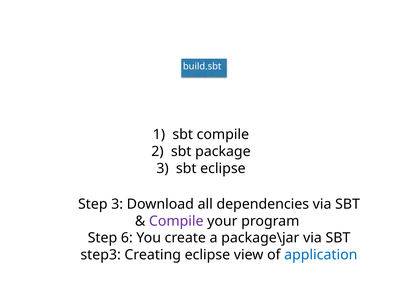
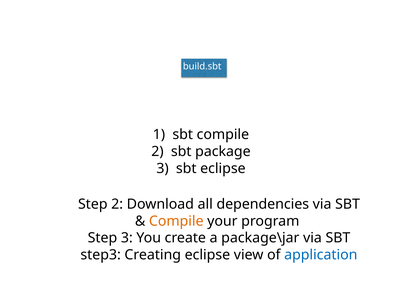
Step 3: 3 -> 2
Compile at (176, 221) colour: purple -> orange
Step 6: 6 -> 3
